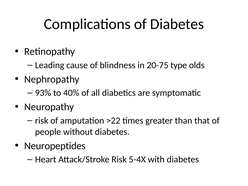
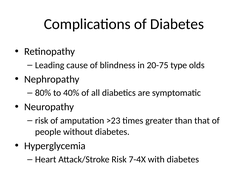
93%: 93% -> 80%
>22: >22 -> >23
Neuropeptides: Neuropeptides -> Hyperglycemia
5-4X: 5-4X -> 7-4X
